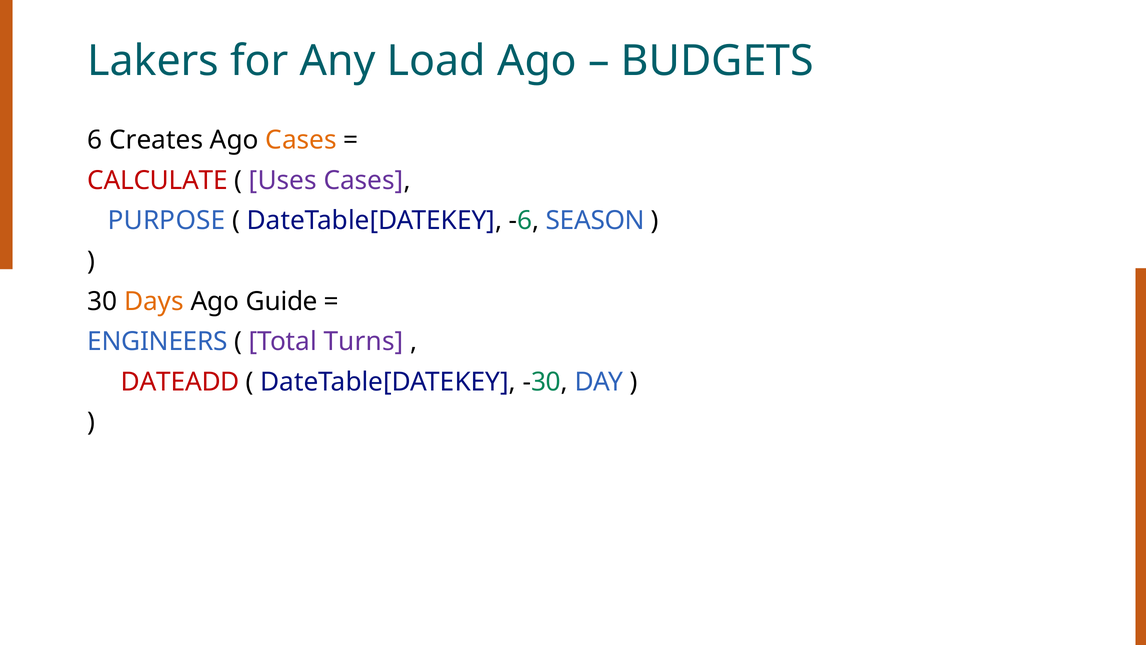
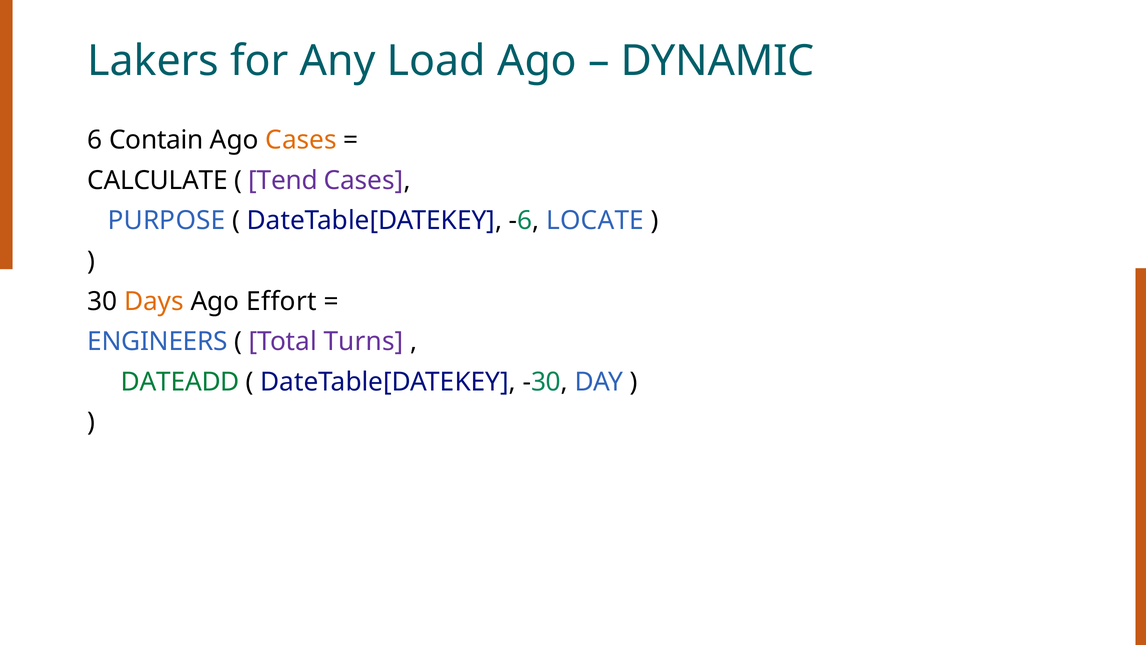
BUDGETS: BUDGETS -> DYNAMIC
Creates: Creates -> Contain
CALCULATE colour: red -> black
Uses: Uses -> Tend
SEASON: SEASON -> LOCATE
Guide: Guide -> Effort
DATEADD colour: red -> green
